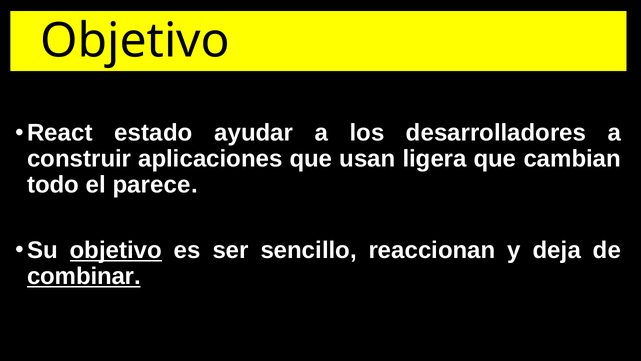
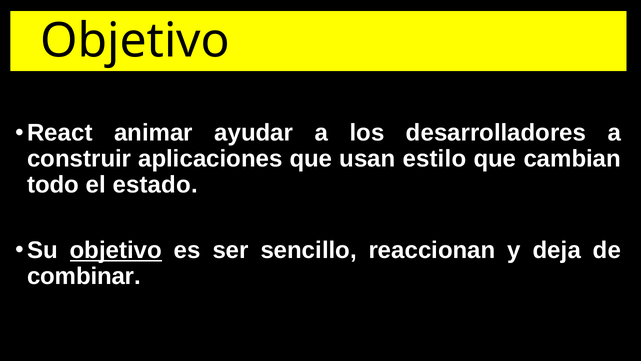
estado: estado -> animar
ligera: ligera -> estilo
parece: parece -> estado
combinar underline: present -> none
